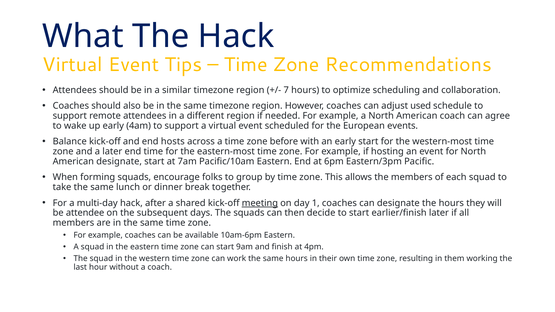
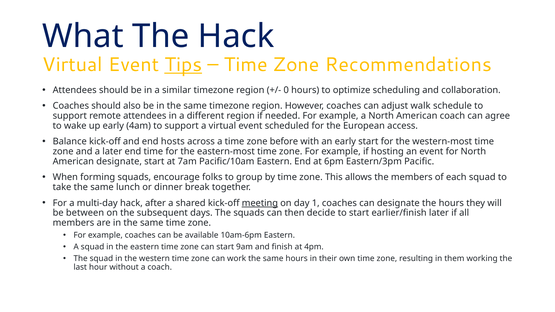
Tips underline: none -> present
7: 7 -> 0
used: used -> walk
events: events -> access
attendee: attendee -> between
